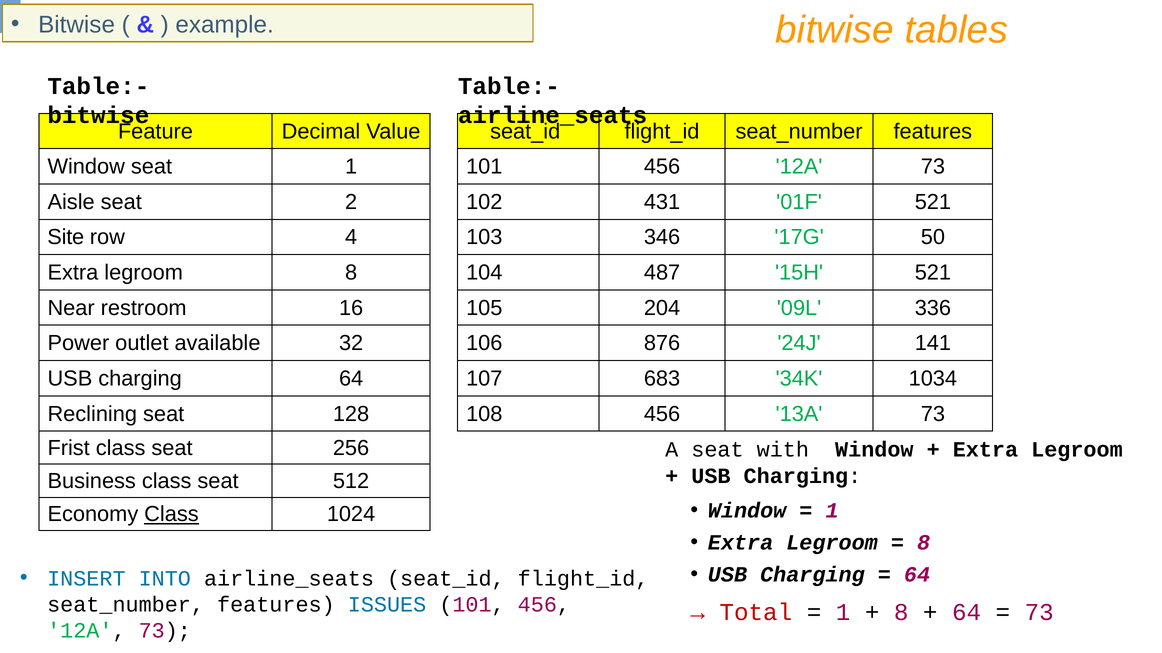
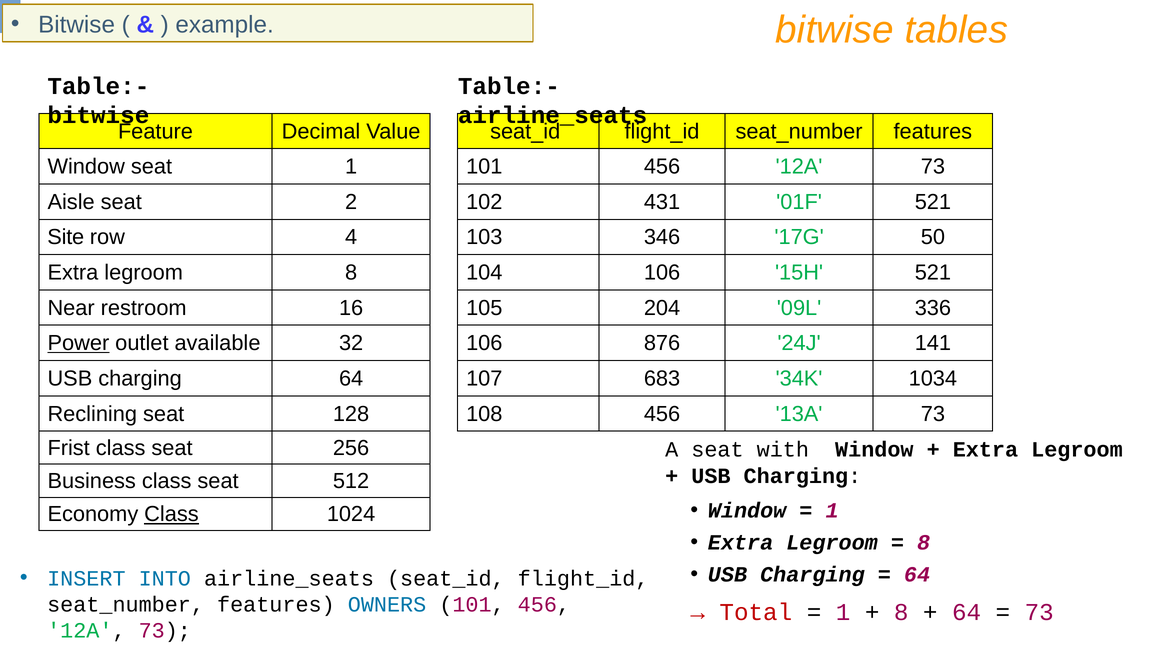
104 487: 487 -> 106
Power underline: none -> present
ISSUES: ISSUES -> OWNERS
